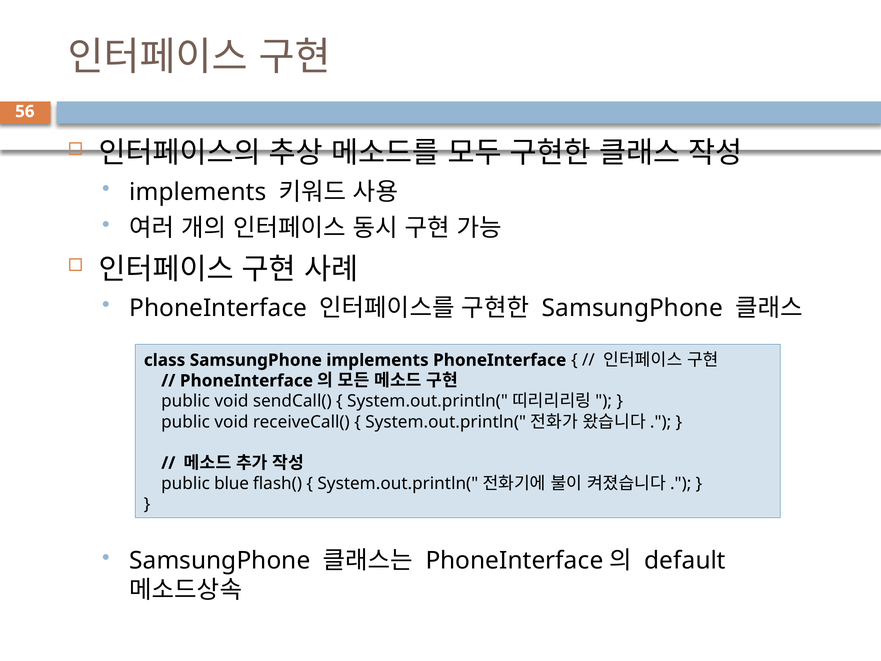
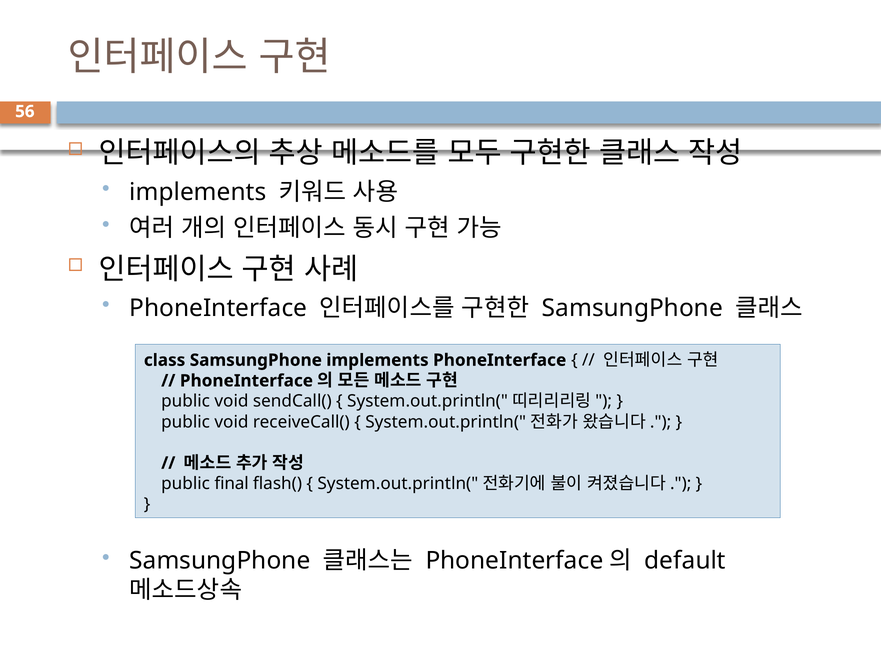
blue: blue -> final
